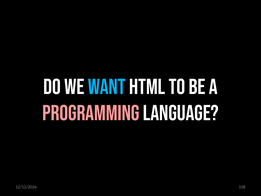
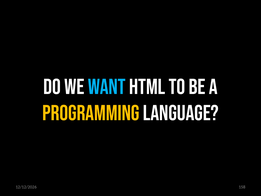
PROGRAMMING colour: pink -> yellow
